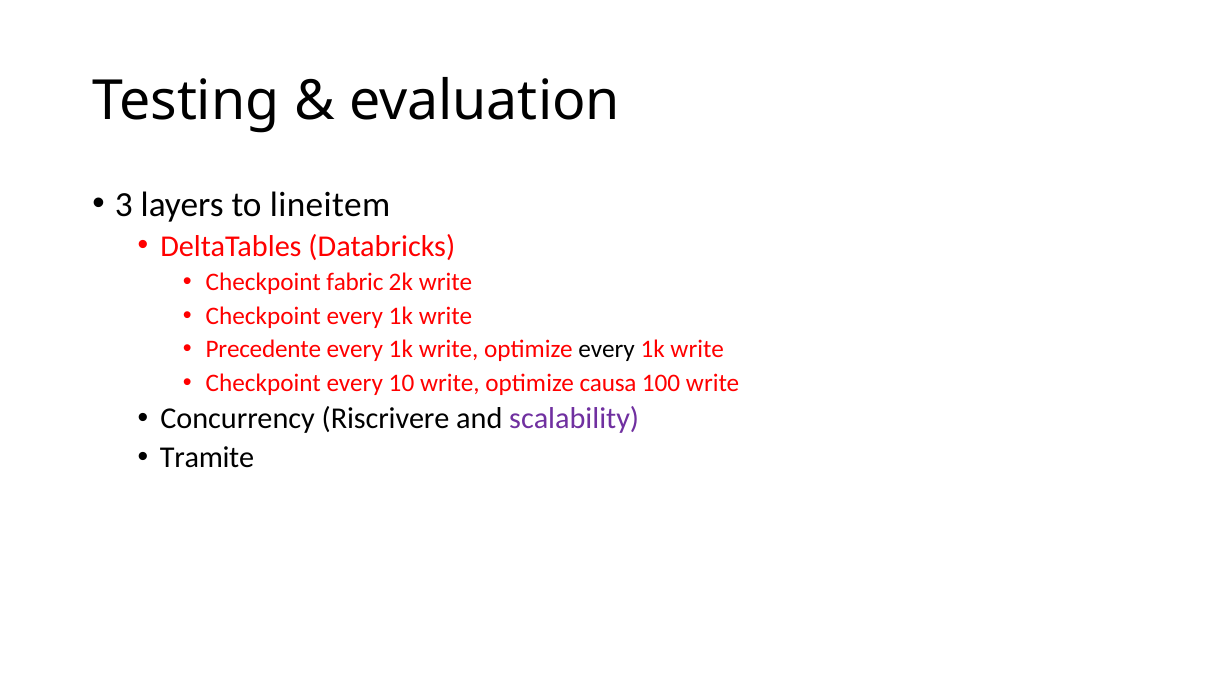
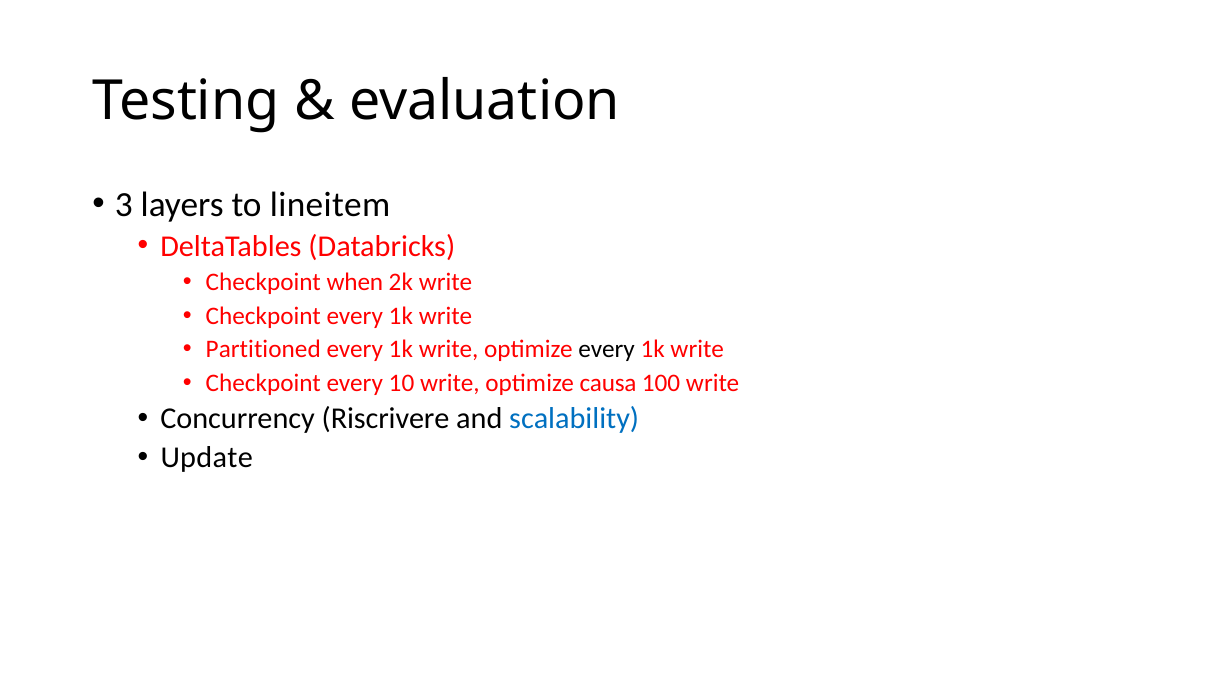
fabric: fabric -> when
Precedente: Precedente -> Partitioned
scalability colour: purple -> blue
Tramite: Tramite -> Update
